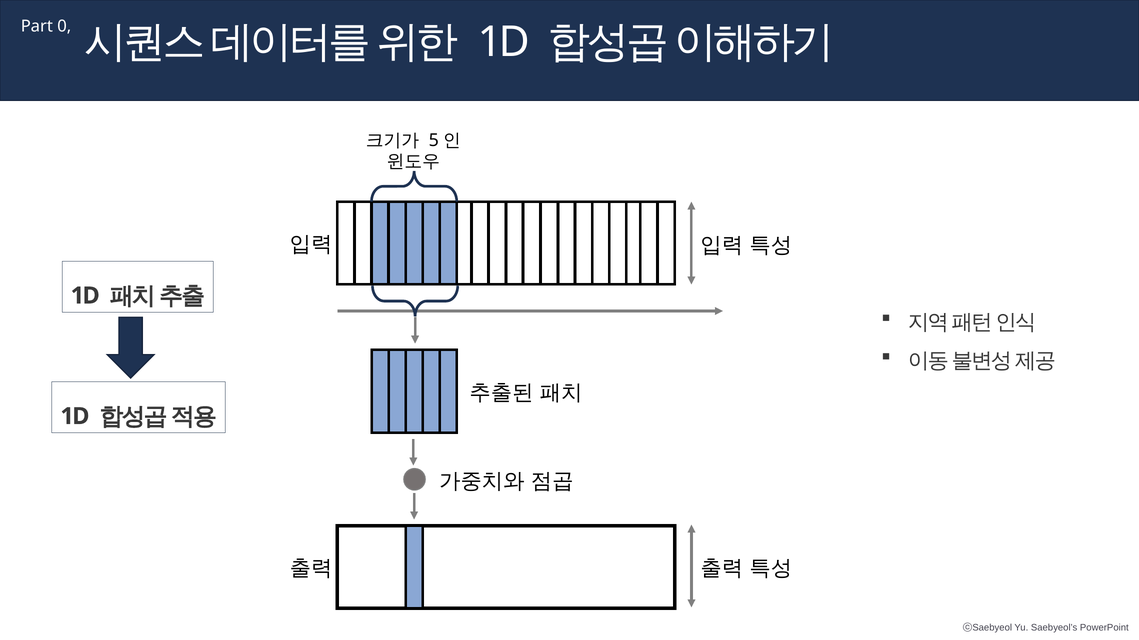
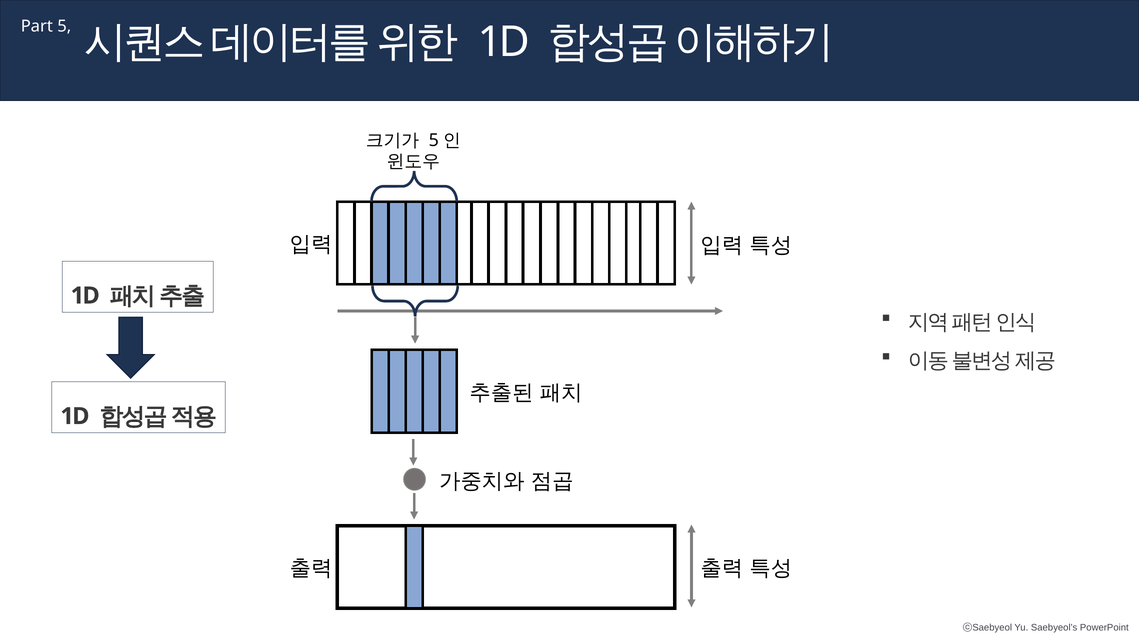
0: 0 -> 5
